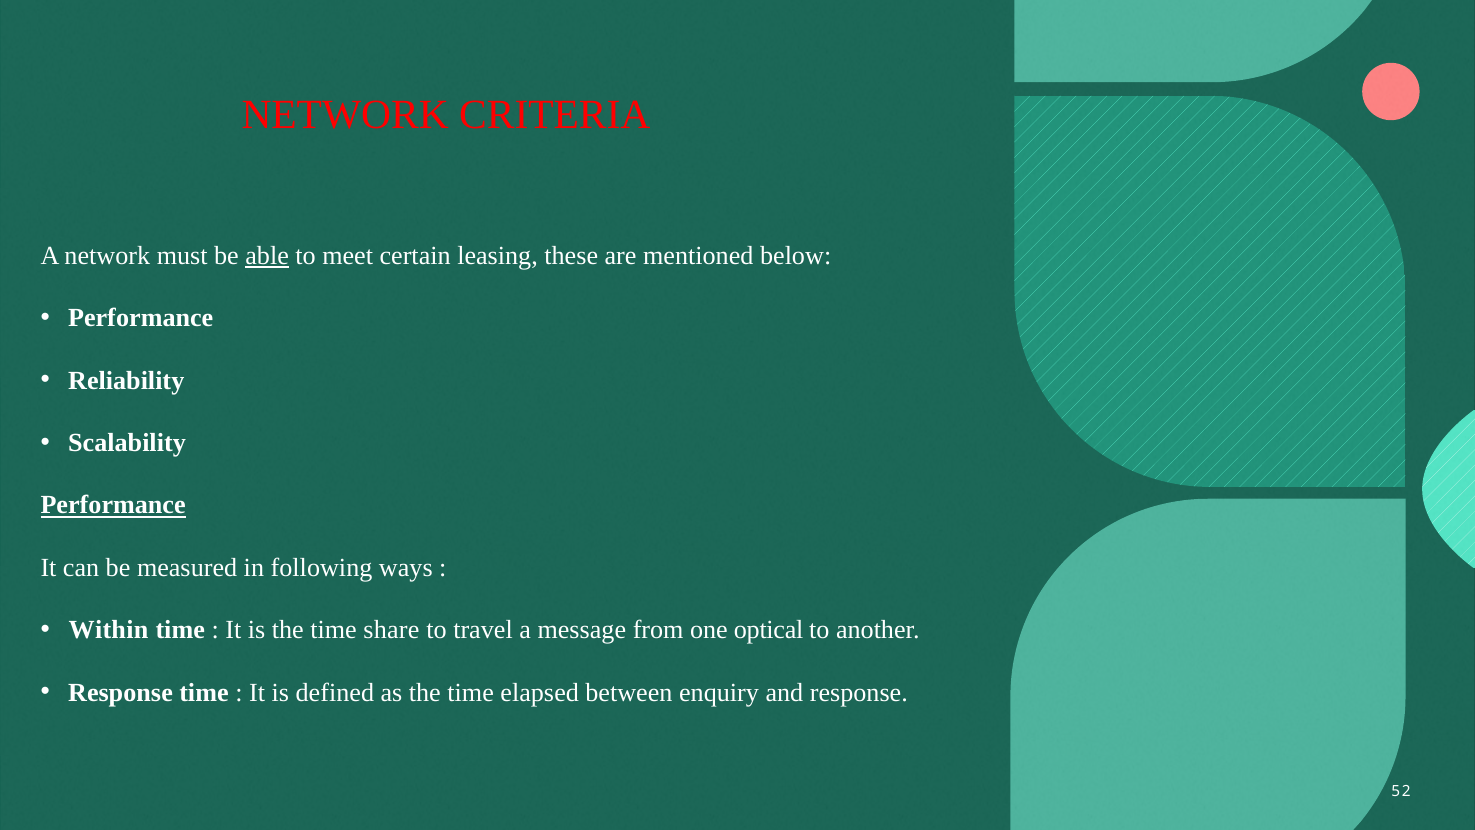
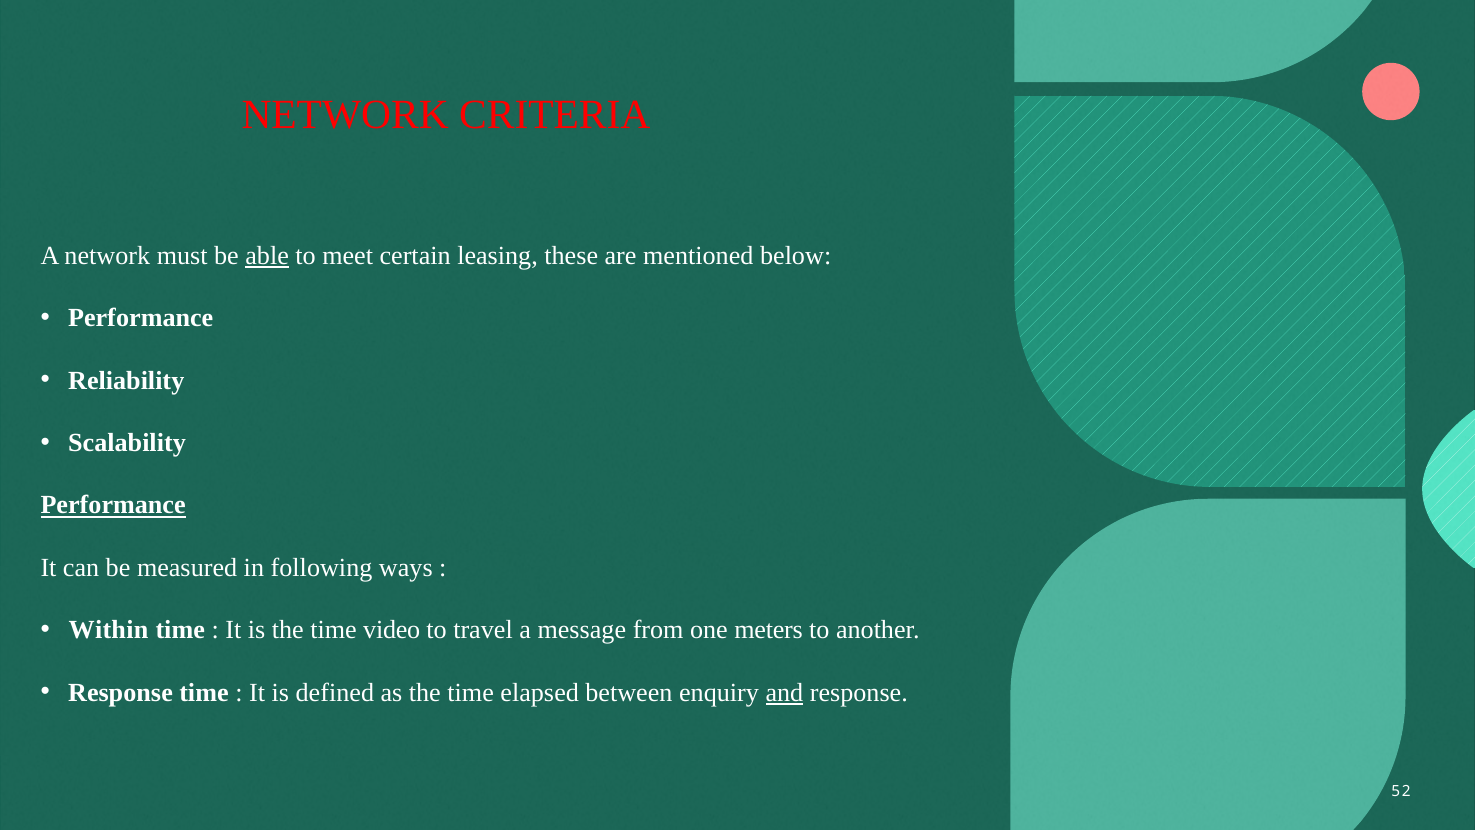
share: share -> video
optical: optical -> meters
and underline: none -> present
